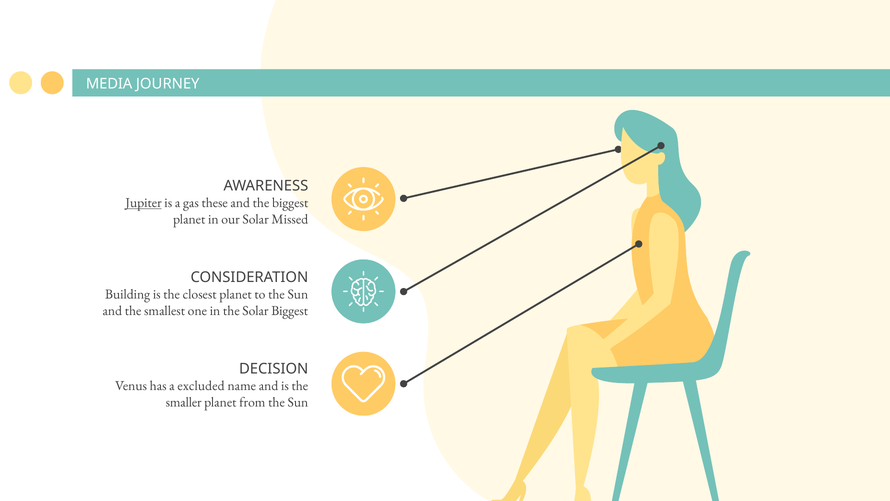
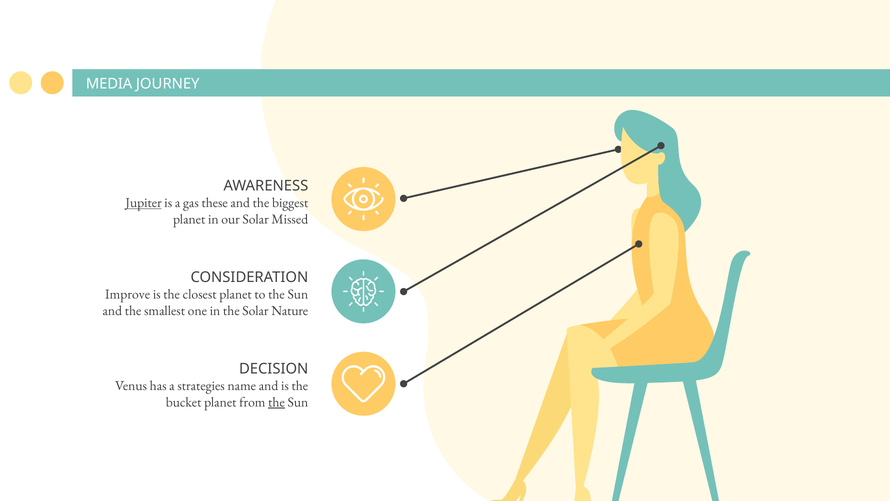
Building: Building -> Improve
Solar Biggest: Biggest -> Nature
excluded: excluded -> strategies
smaller: smaller -> bucket
the at (276, 402) underline: none -> present
